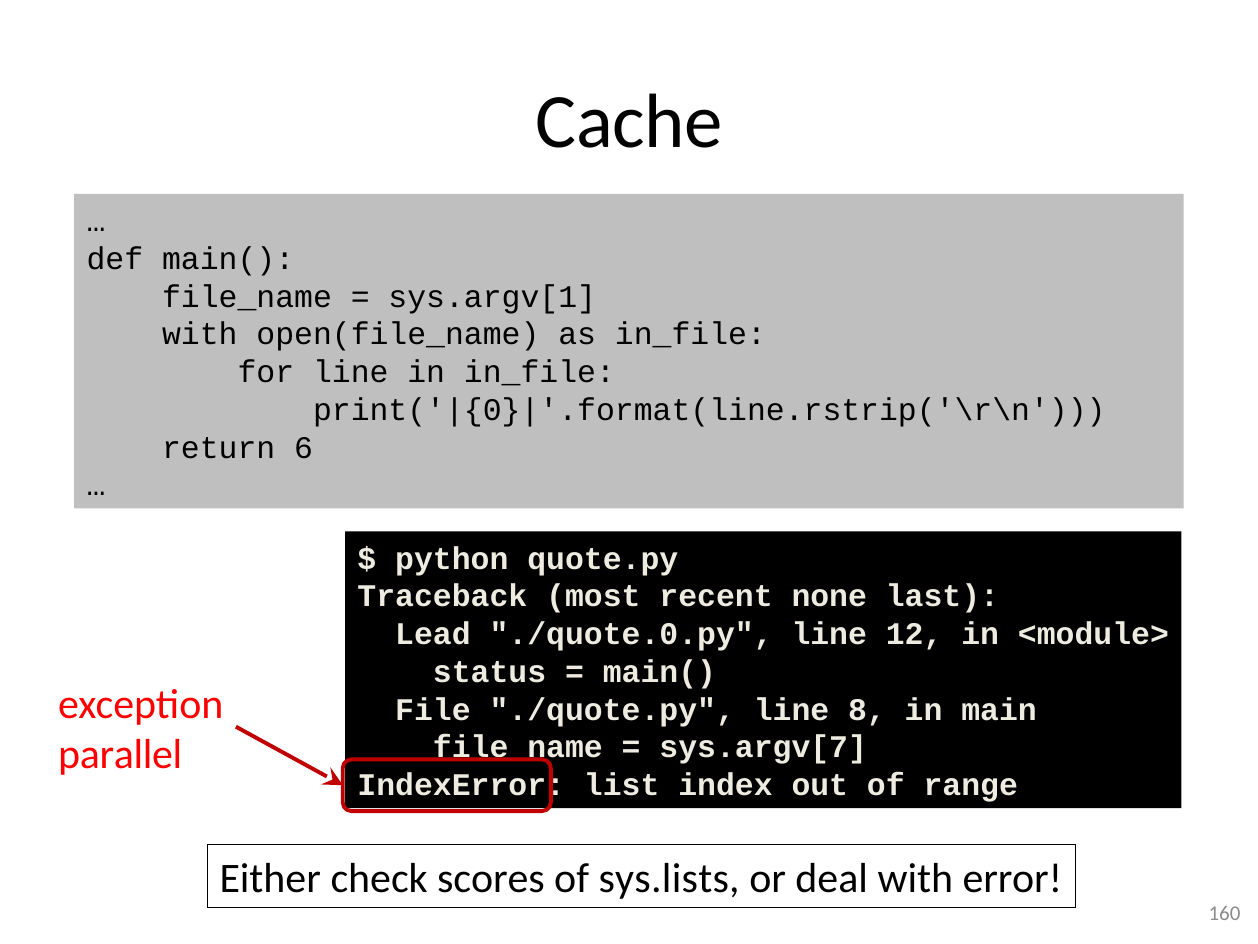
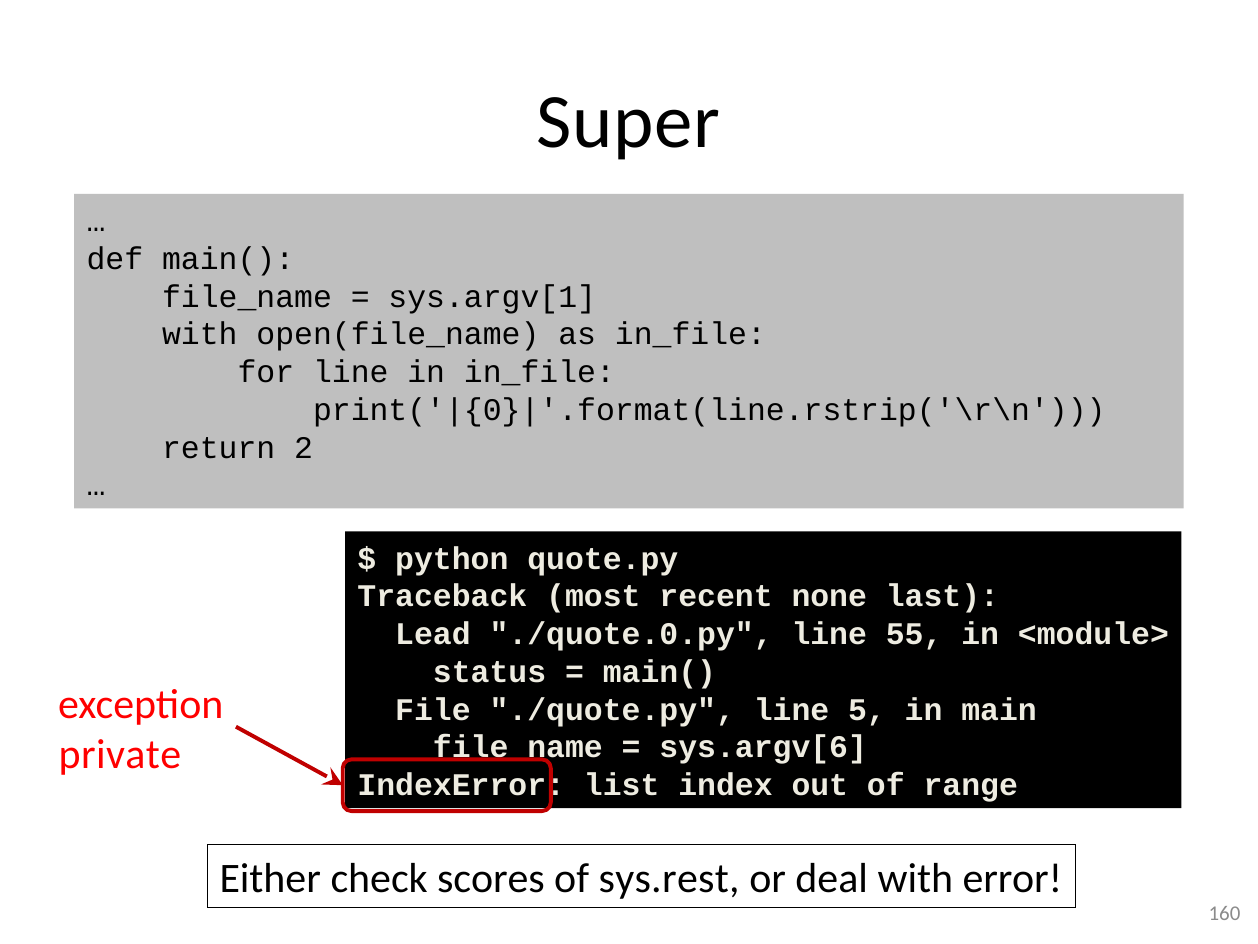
Cache: Cache -> Super
6: 6 -> 2
12: 12 -> 55
8: 8 -> 5
sys.argv[7: sys.argv[7 -> sys.argv[6
parallel: parallel -> private
sys.lists: sys.lists -> sys.rest
